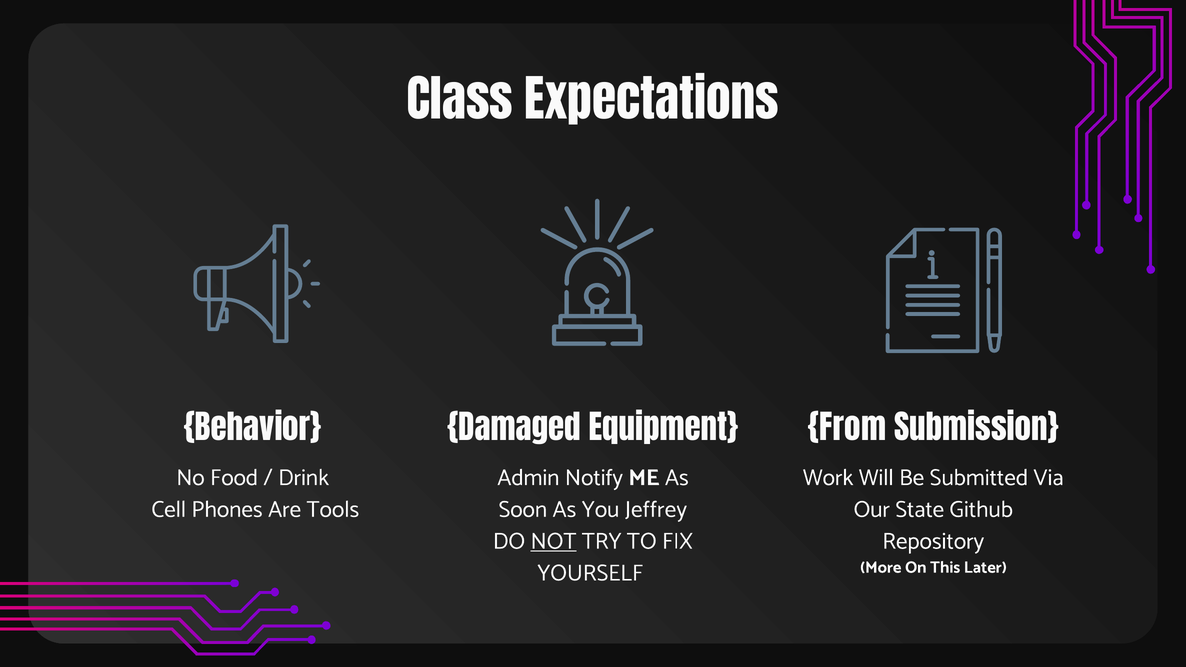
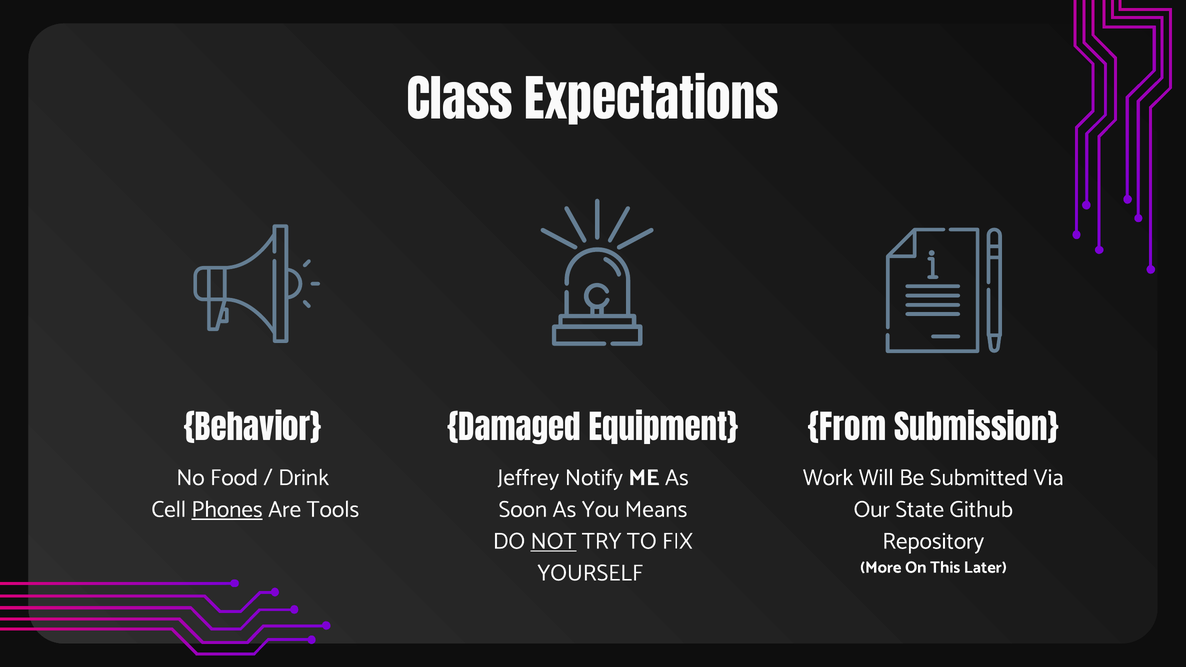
Admin: Admin -> Jeffrey
Phones underline: none -> present
Jeffrey: Jeffrey -> Means
